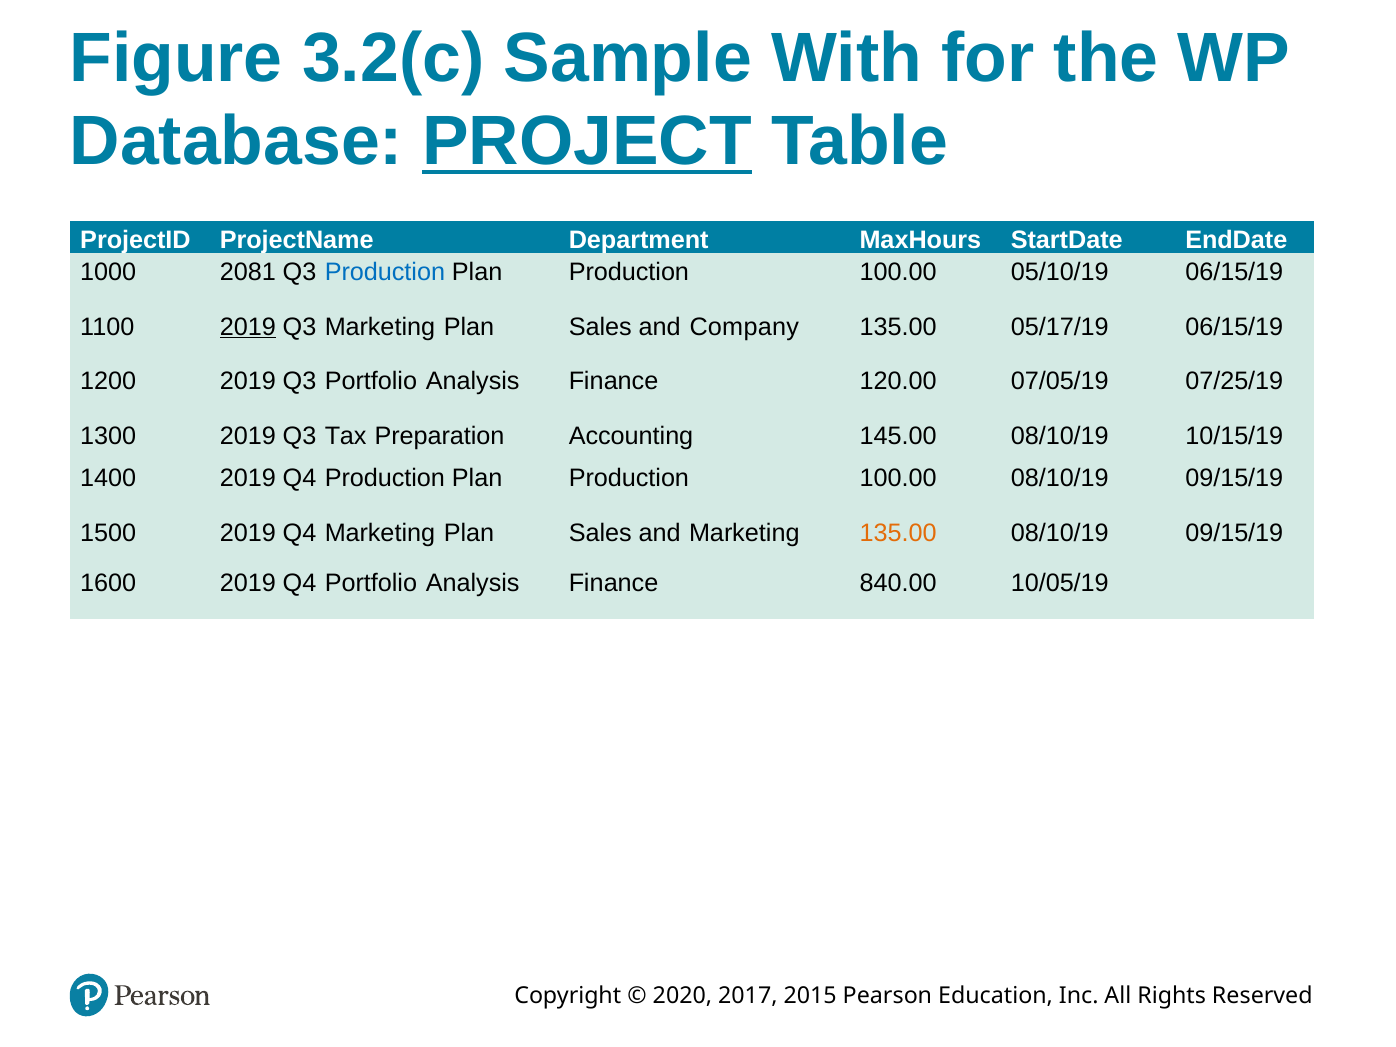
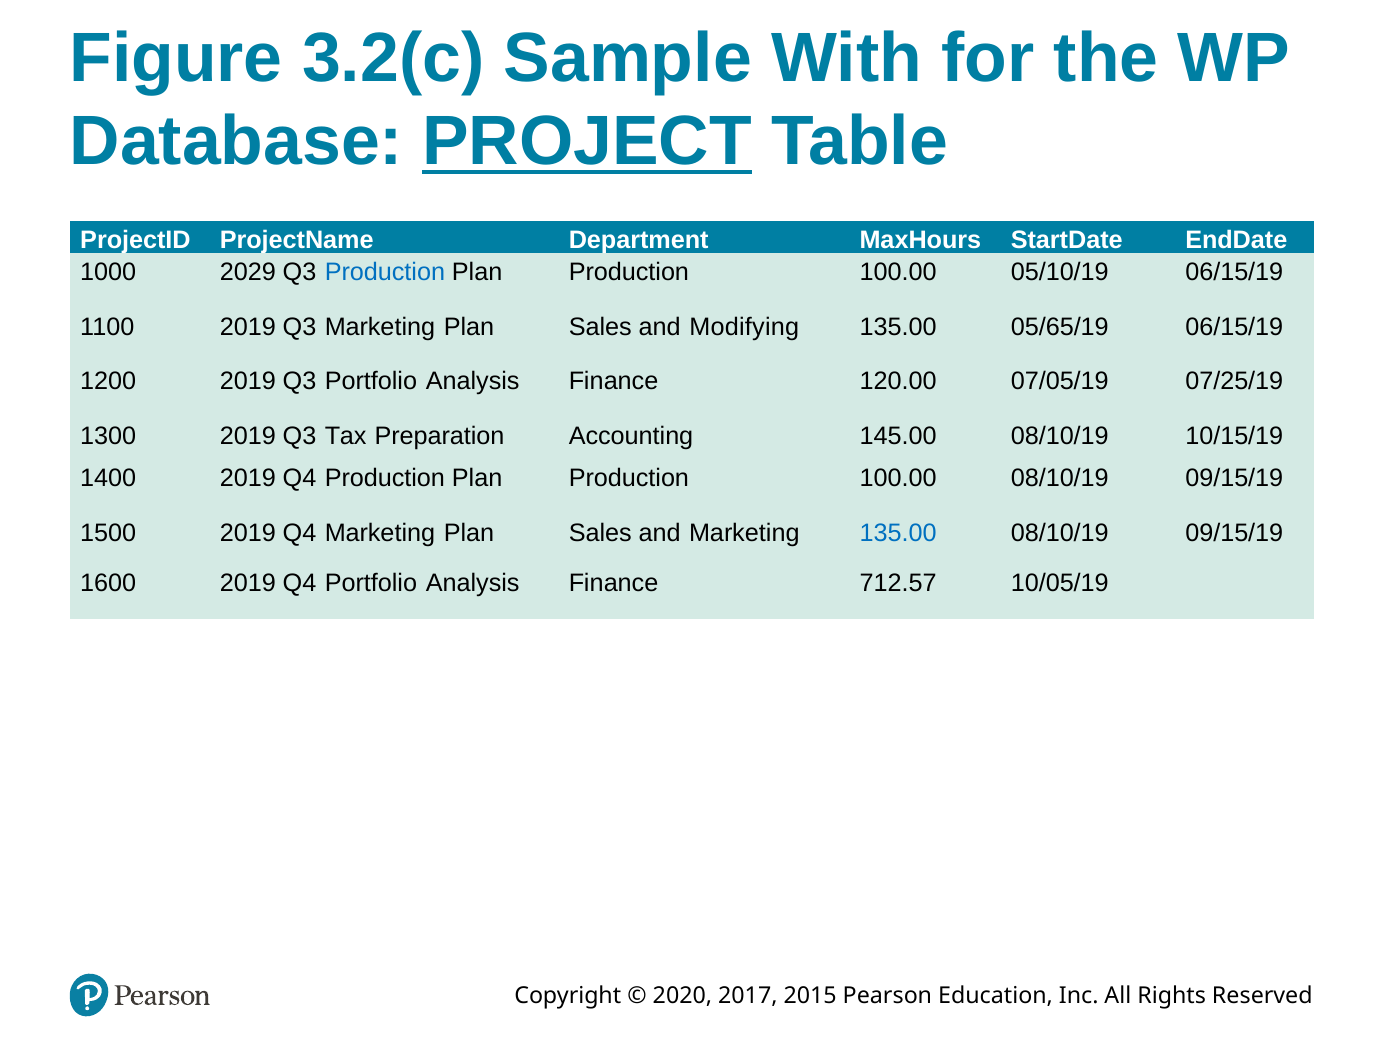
2081: 2081 -> 2029
2019 at (248, 327) underline: present -> none
Company: Company -> Modifying
05/17/19: 05/17/19 -> 05/65/19
135.00 at (898, 533) colour: orange -> blue
840.00: 840.00 -> 712.57
